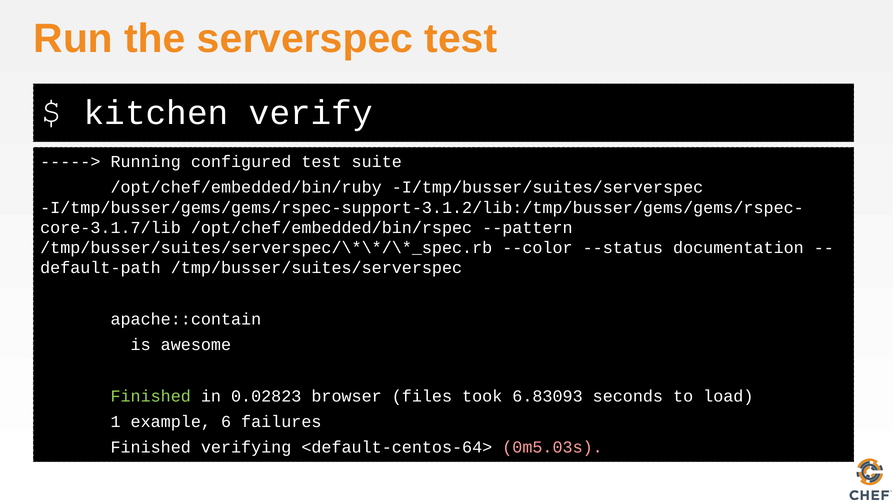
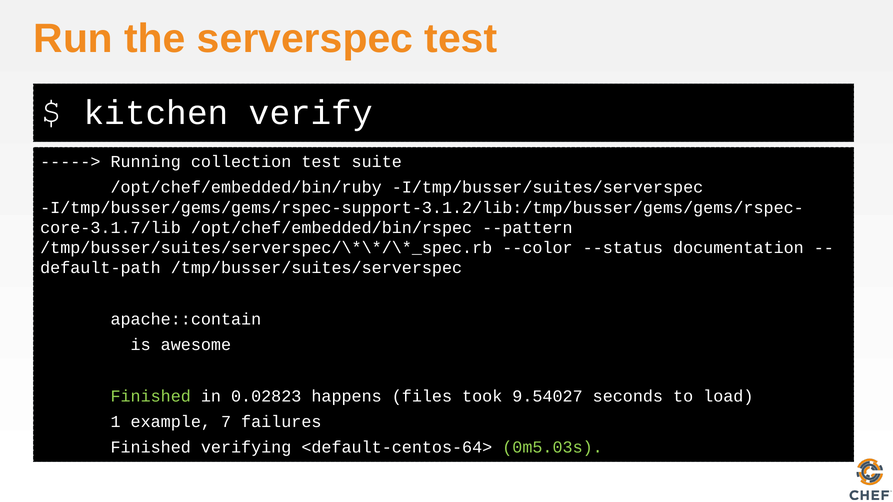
configured: configured -> collection
browser: browser -> happens
6.83093: 6.83093 -> 9.54027
6: 6 -> 7
0m5.03s colour: pink -> light green
